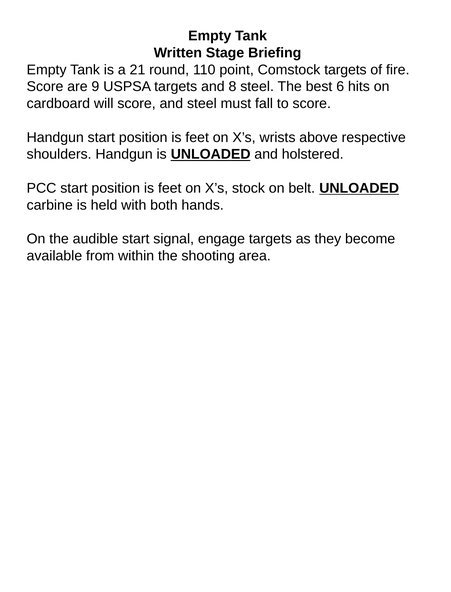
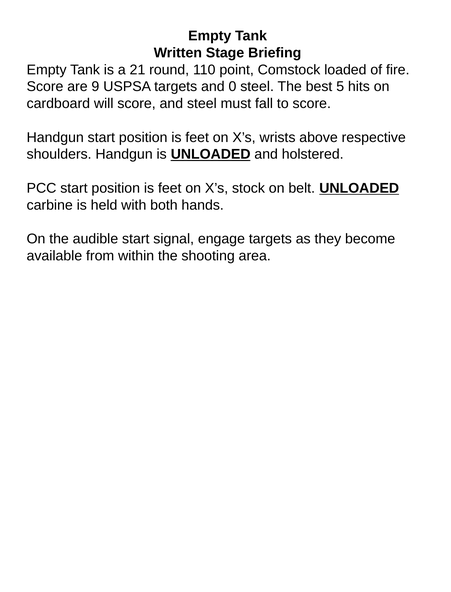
Comstock targets: targets -> loaded
8: 8 -> 0
6: 6 -> 5
